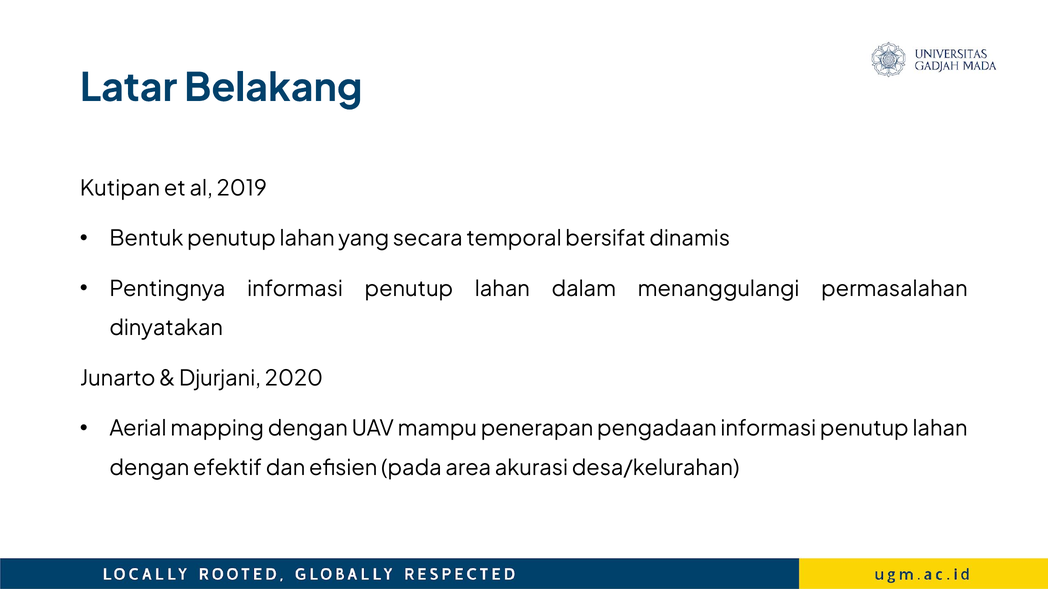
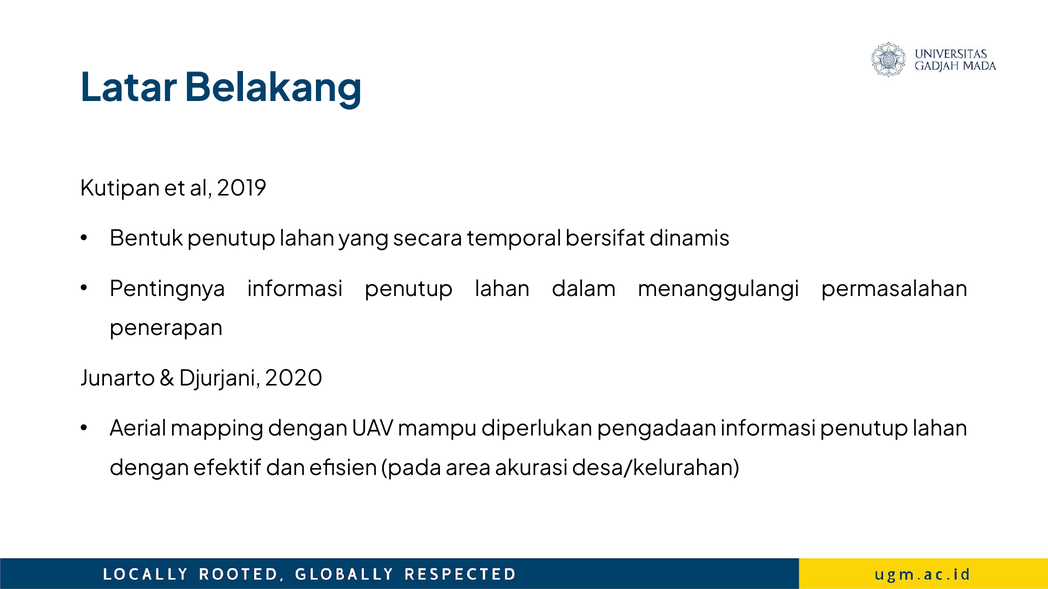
dinyatakan: dinyatakan -> penerapan
penerapan: penerapan -> diperlukan
